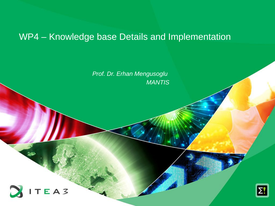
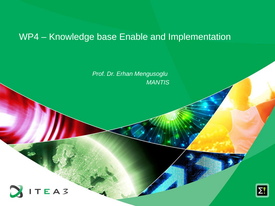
Details: Details -> Enable
